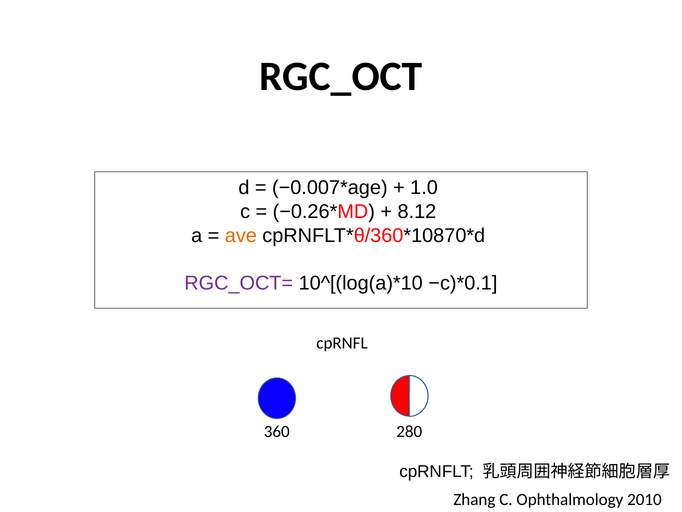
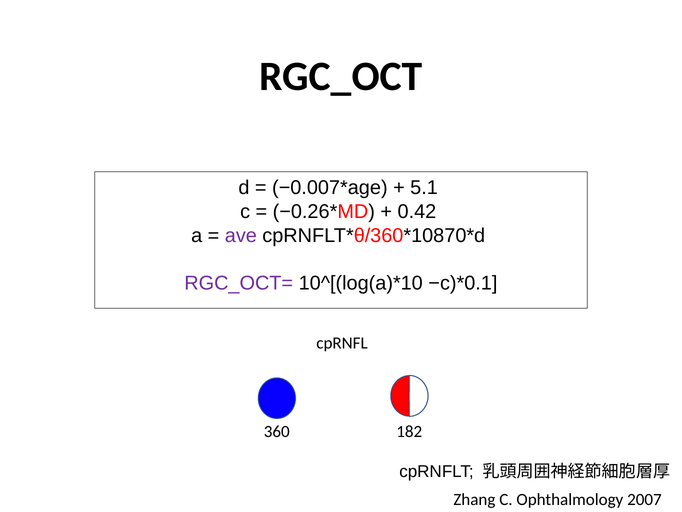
1.0: 1.0 -> 5.1
8.12: 8.12 -> 0.42
ave colour: orange -> purple
280: 280 -> 182
2010: 2010 -> 2007
